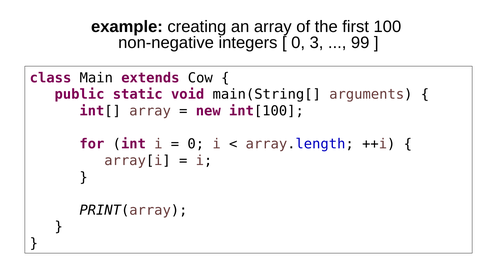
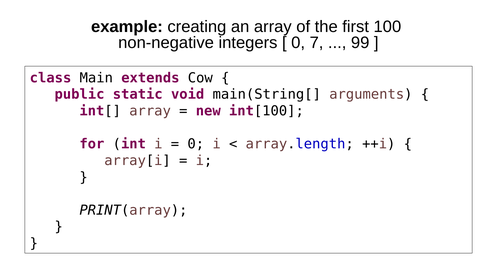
3: 3 -> 7
